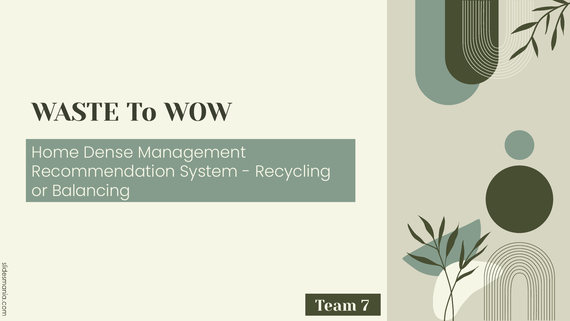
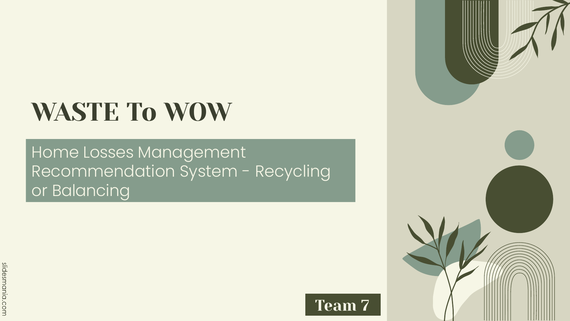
Dense: Dense -> Losses
